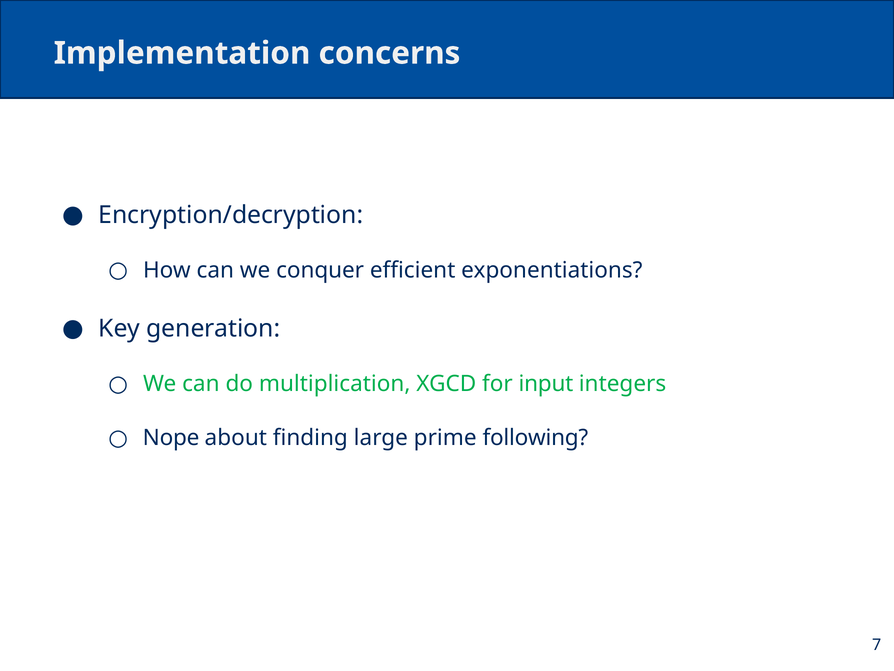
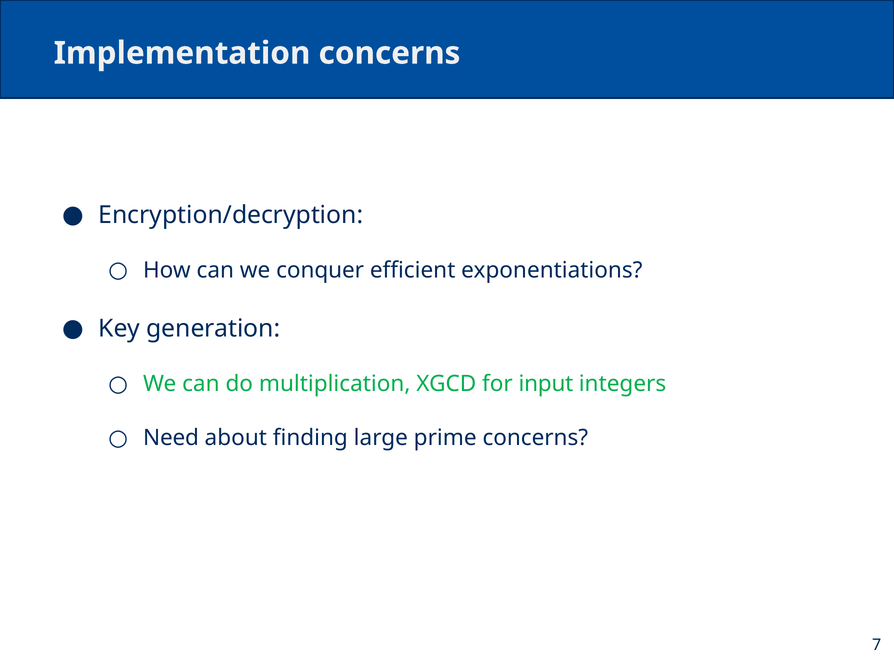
Nope: Nope -> Need
prime following: following -> concerns
